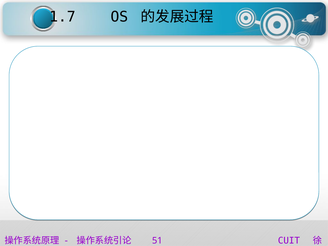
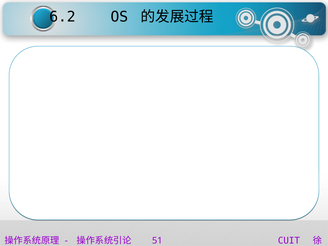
1.7: 1.7 -> 6.2
